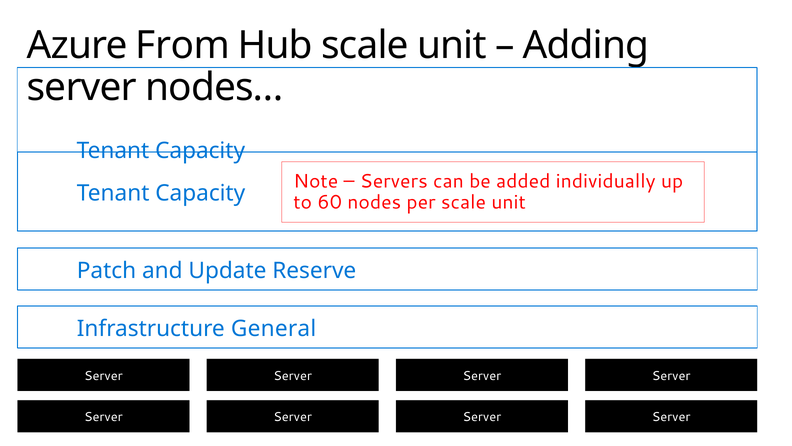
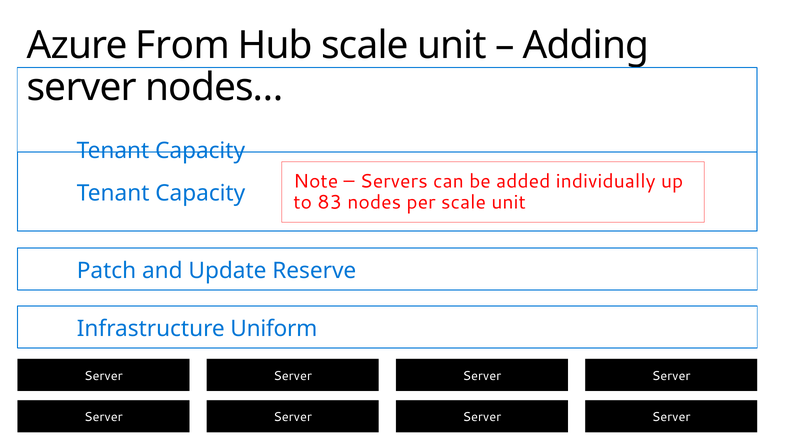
60: 60 -> 83
General: General -> Uniform
